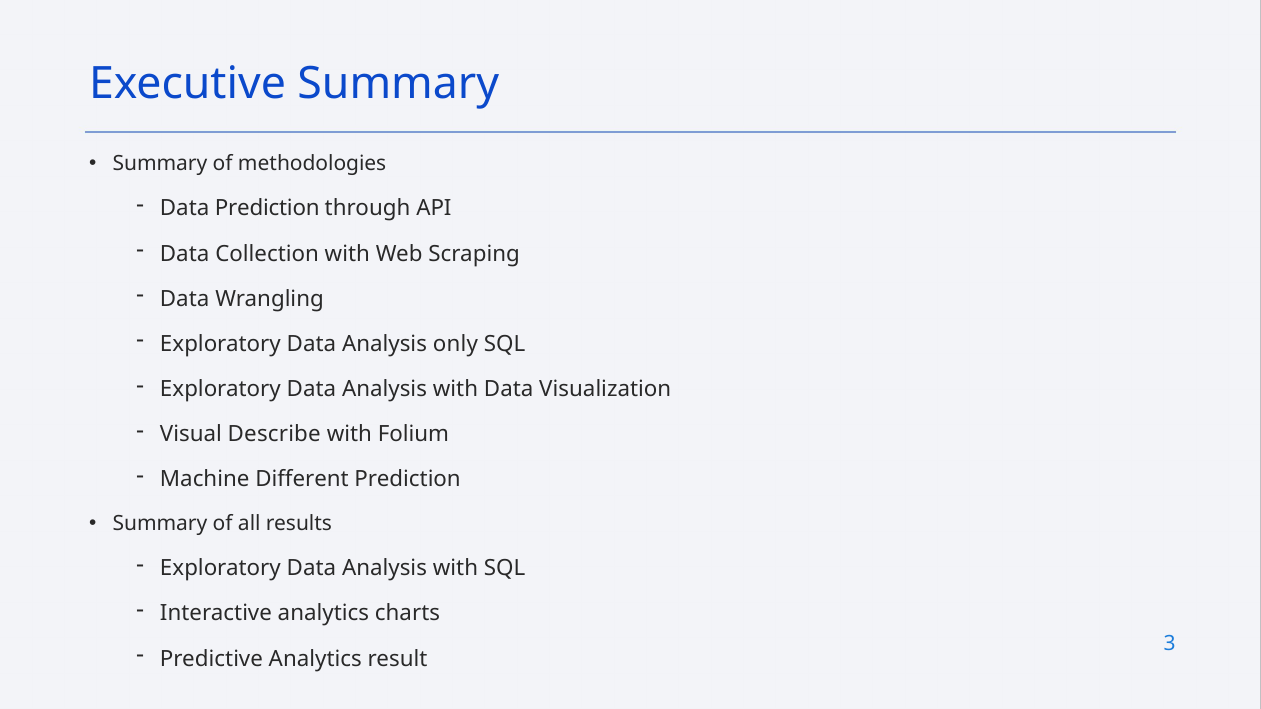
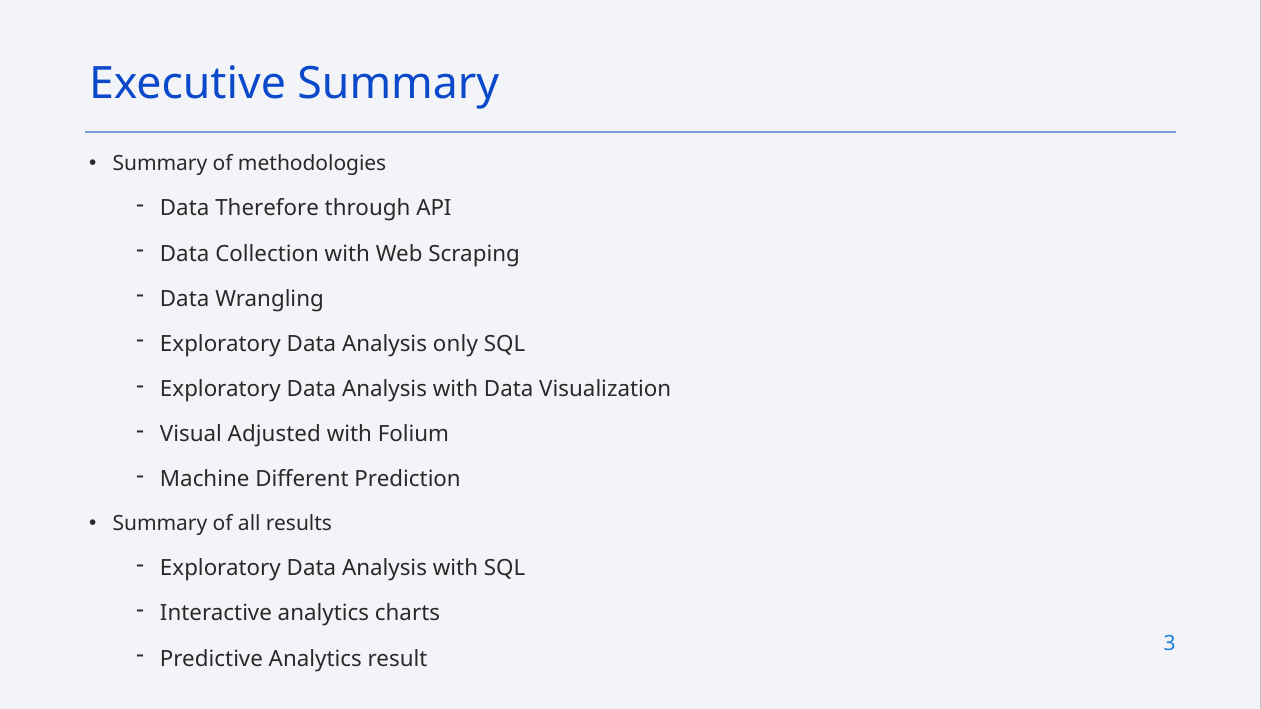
Data Prediction: Prediction -> Therefore
Describe: Describe -> Adjusted
